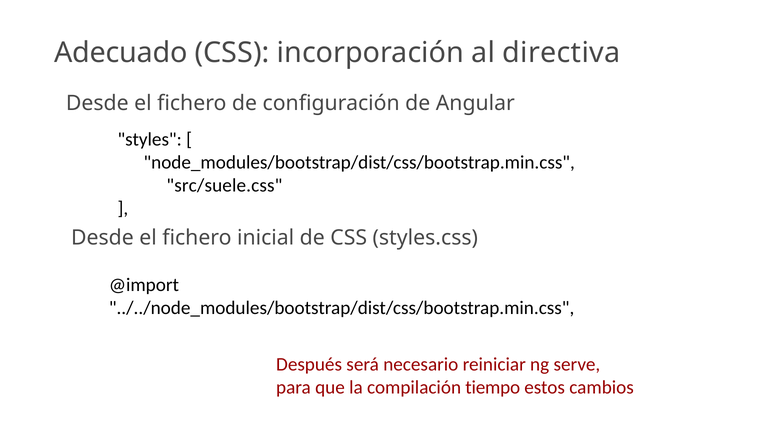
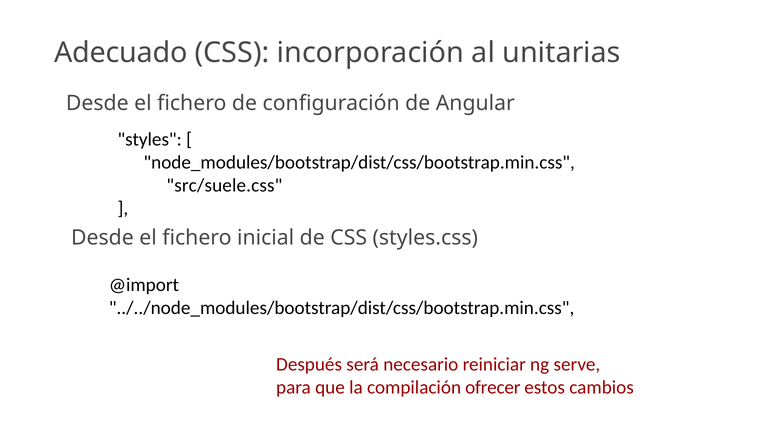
directiva: directiva -> unitarias
tiempo: tiempo -> ofrecer
